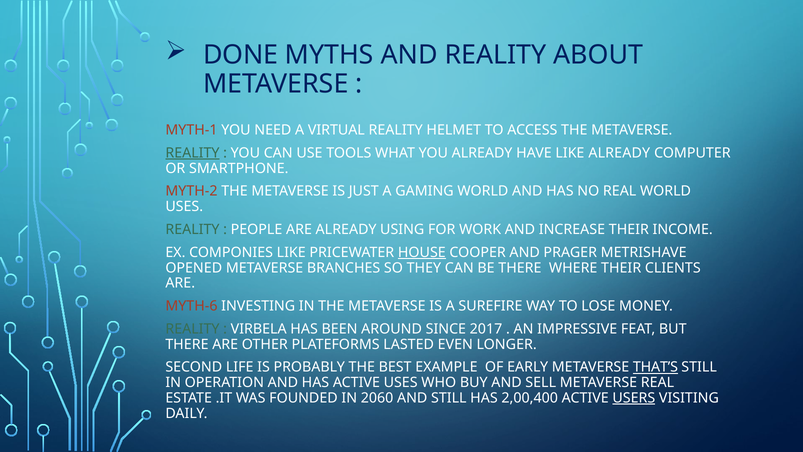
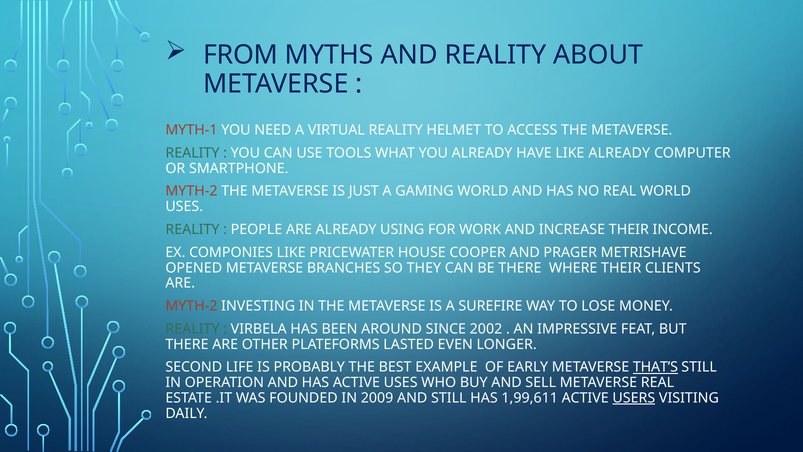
DONE: DONE -> FROM
REALITY at (192, 153) underline: present -> none
HOUSE underline: present -> none
MYTH-6 at (191, 306): MYTH-6 -> MYTH-2
2017: 2017 -> 2002
2060: 2060 -> 2009
2,00,400: 2,00,400 -> 1,99,611
